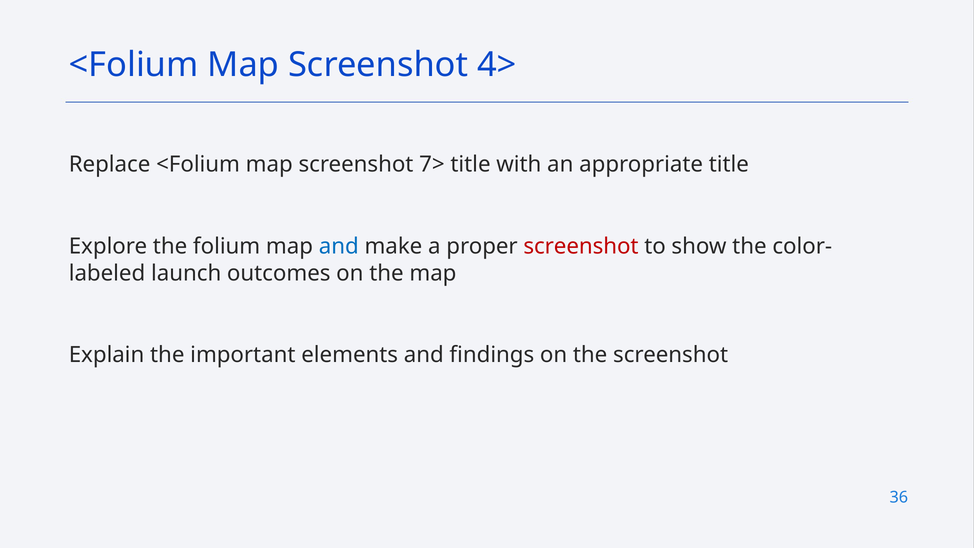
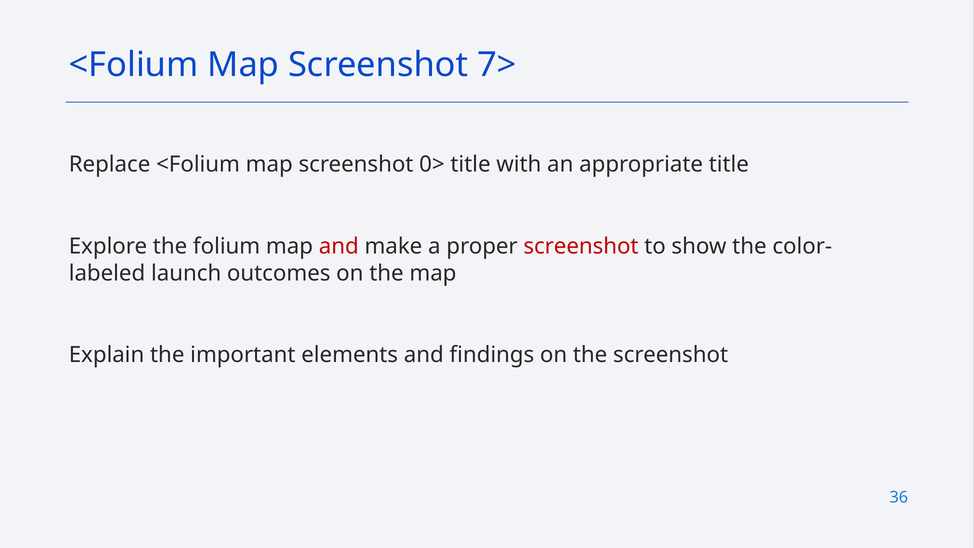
4>: 4> -> 7>
7>: 7> -> 0>
and at (339, 246) colour: blue -> red
